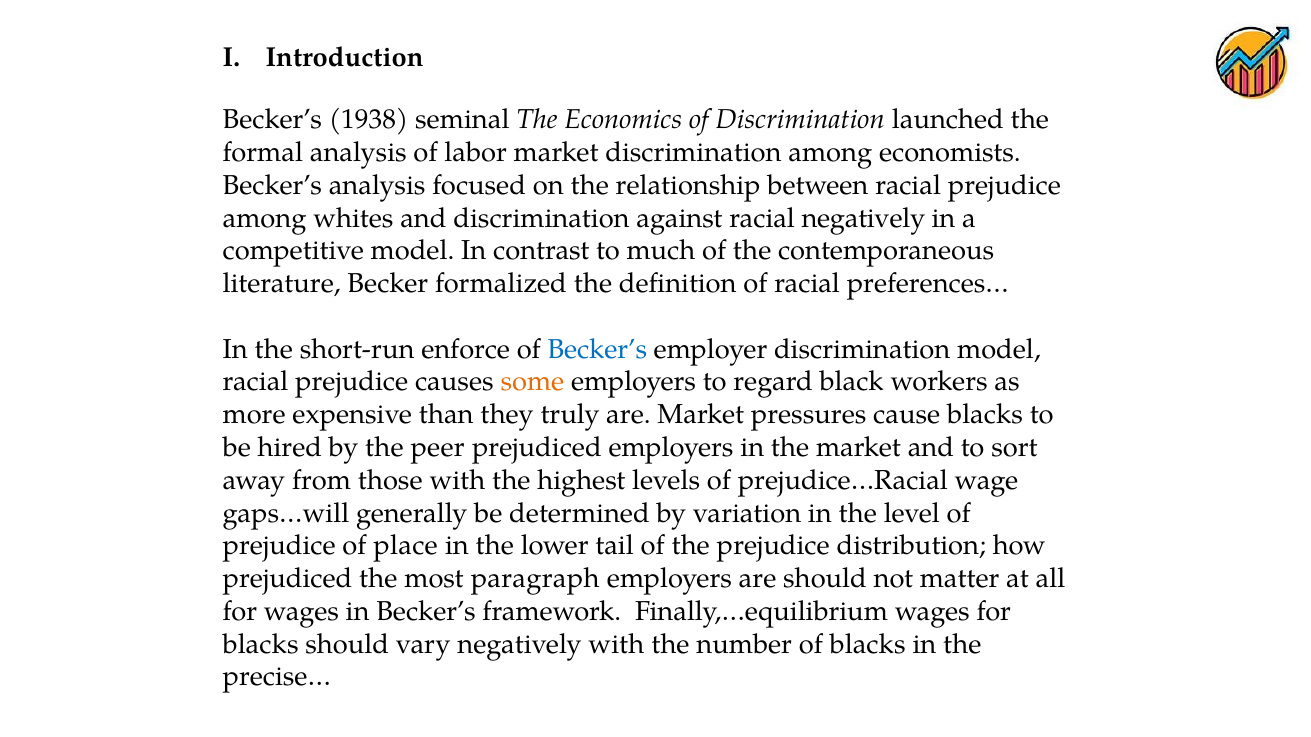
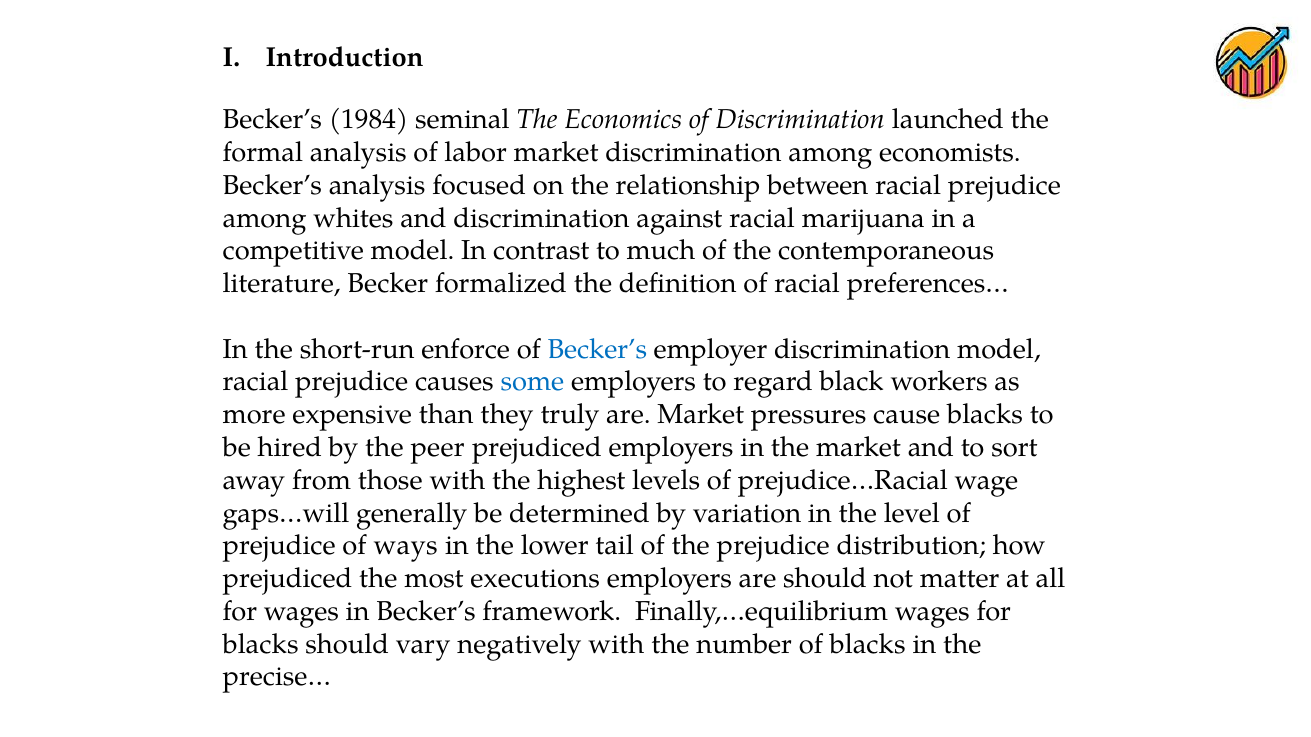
1938: 1938 -> 1984
racial negatively: negatively -> marijuana
some colour: orange -> blue
place: place -> ways
paragraph: paragraph -> executions
